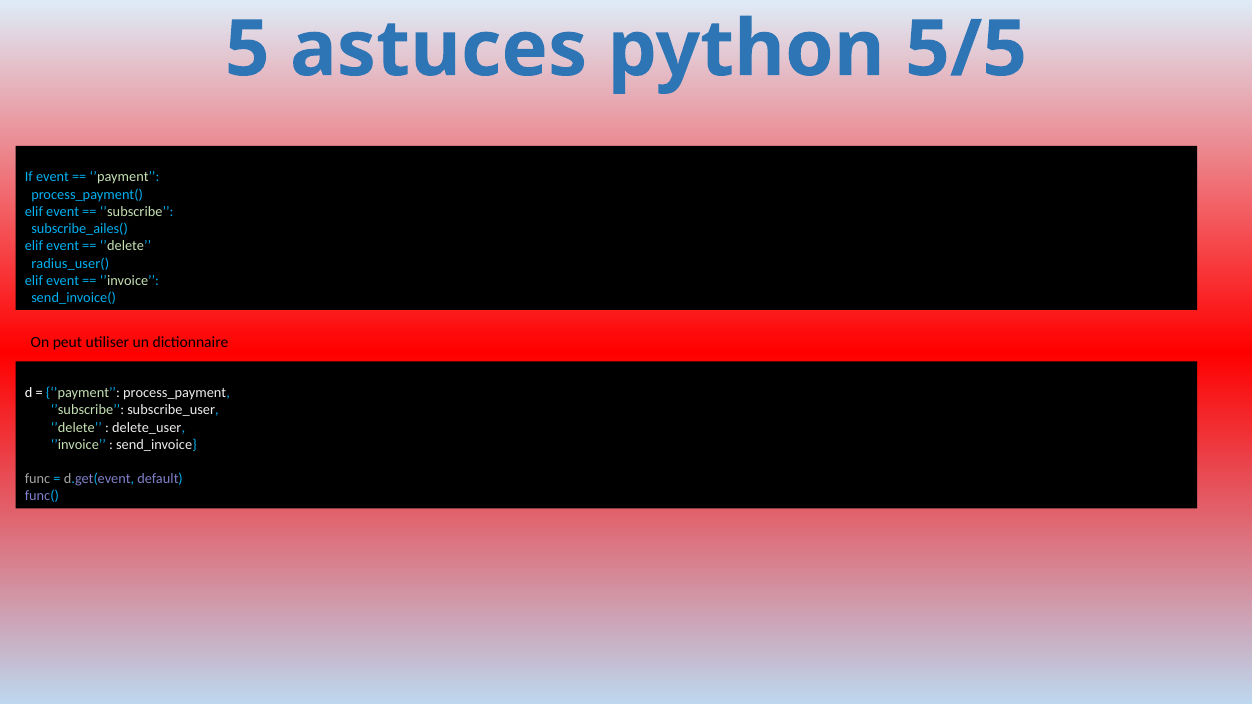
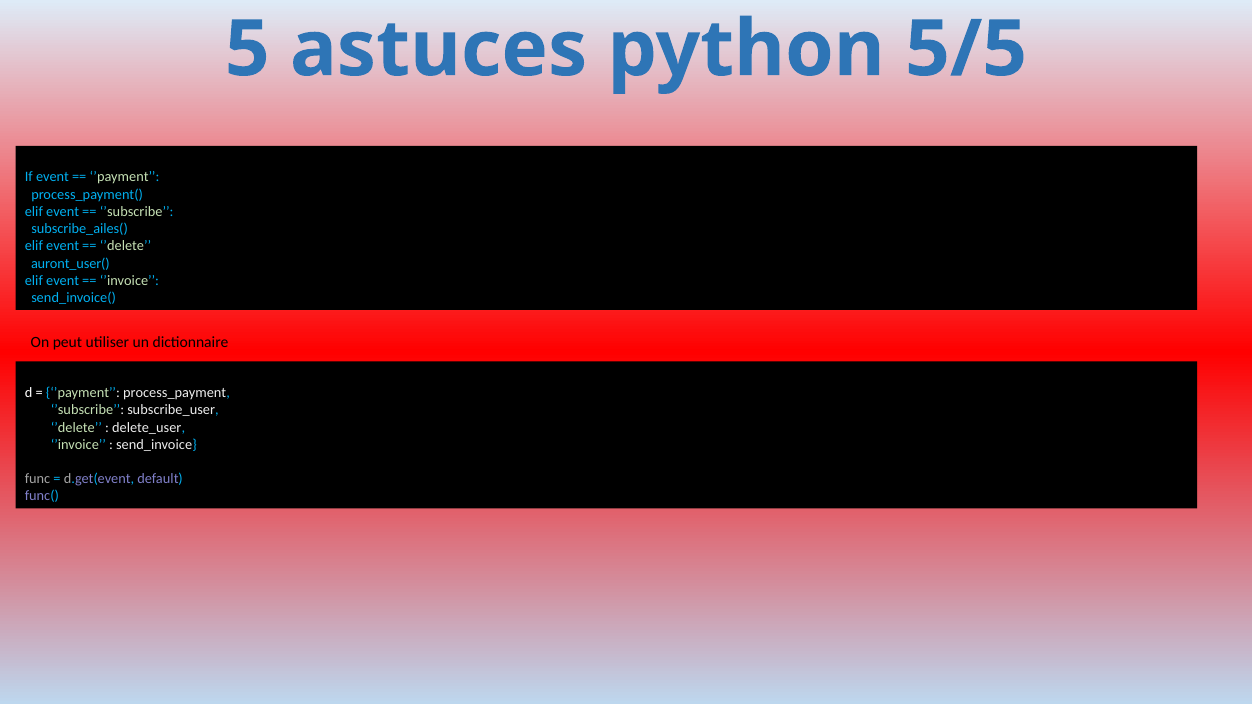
radius_user(: radius_user( -> auront_user(
